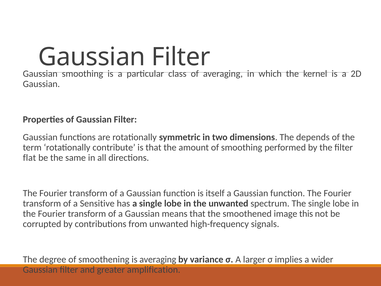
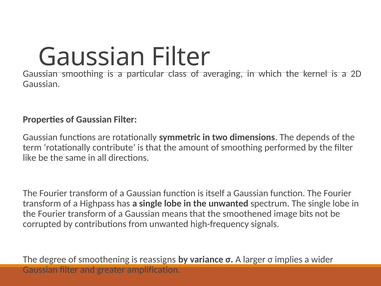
flat: flat -> like
Sensitive: Sensitive -> Highpass
this: this -> bits
is averaging: averaging -> reassigns
